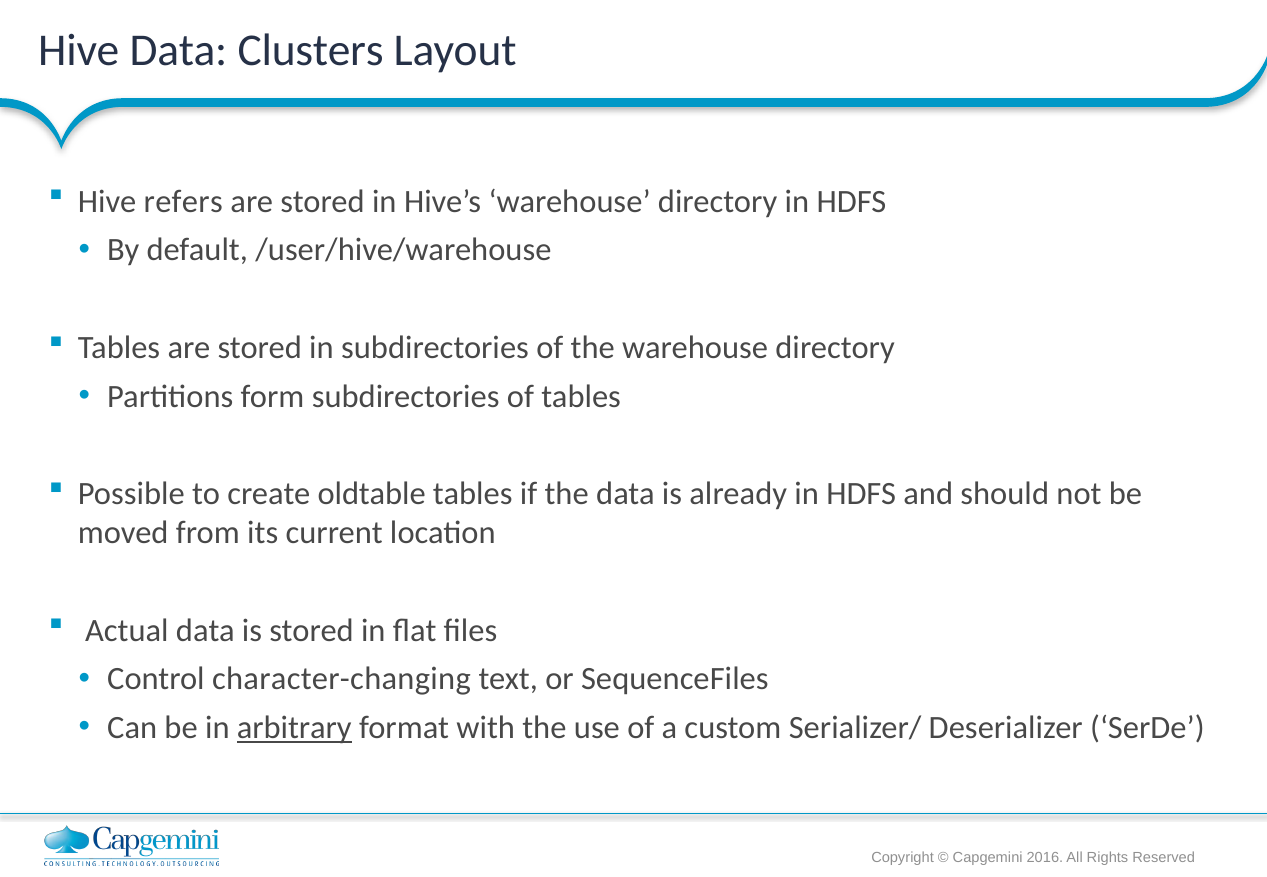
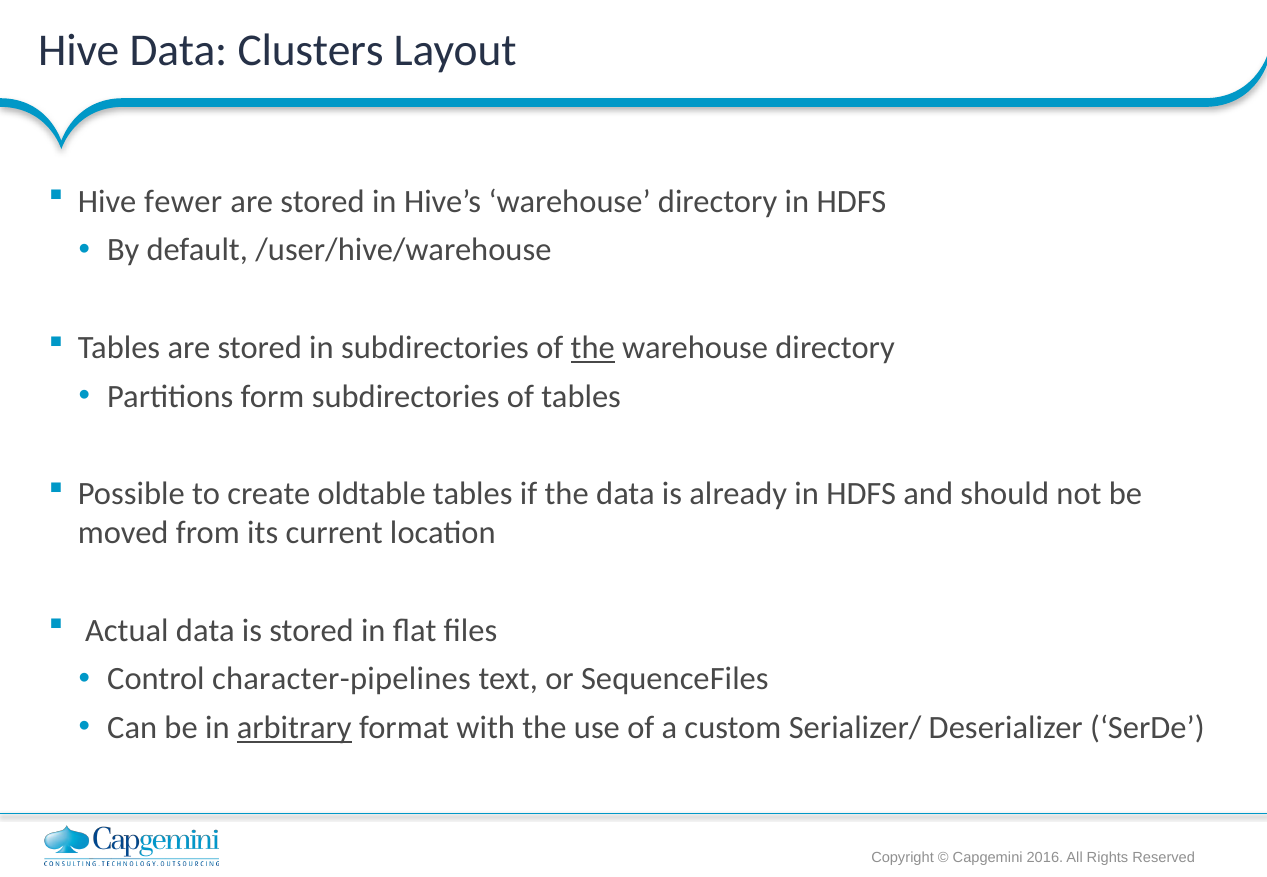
refers: refers -> fewer
the at (593, 348) underline: none -> present
character-changing: character-changing -> character-pipelines
